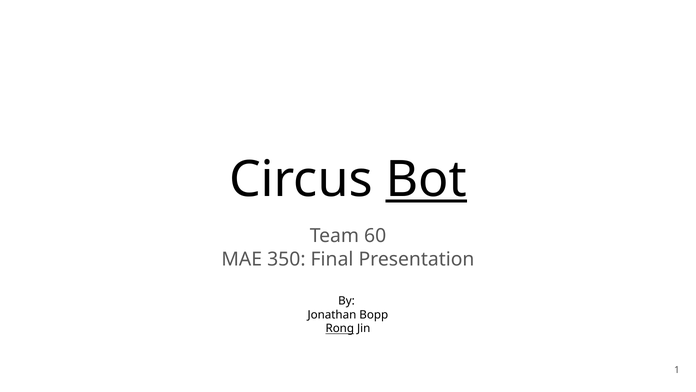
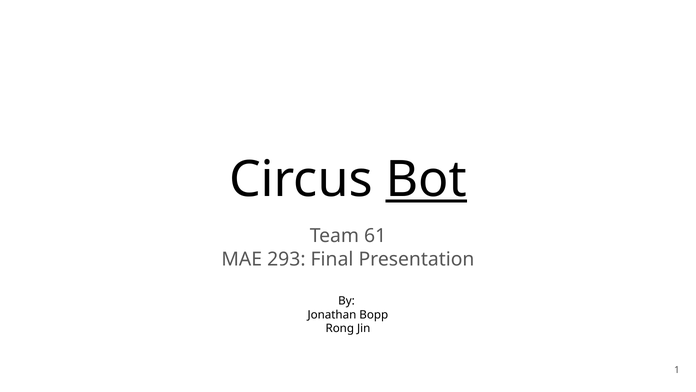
60: 60 -> 61
350: 350 -> 293
Rong underline: present -> none
